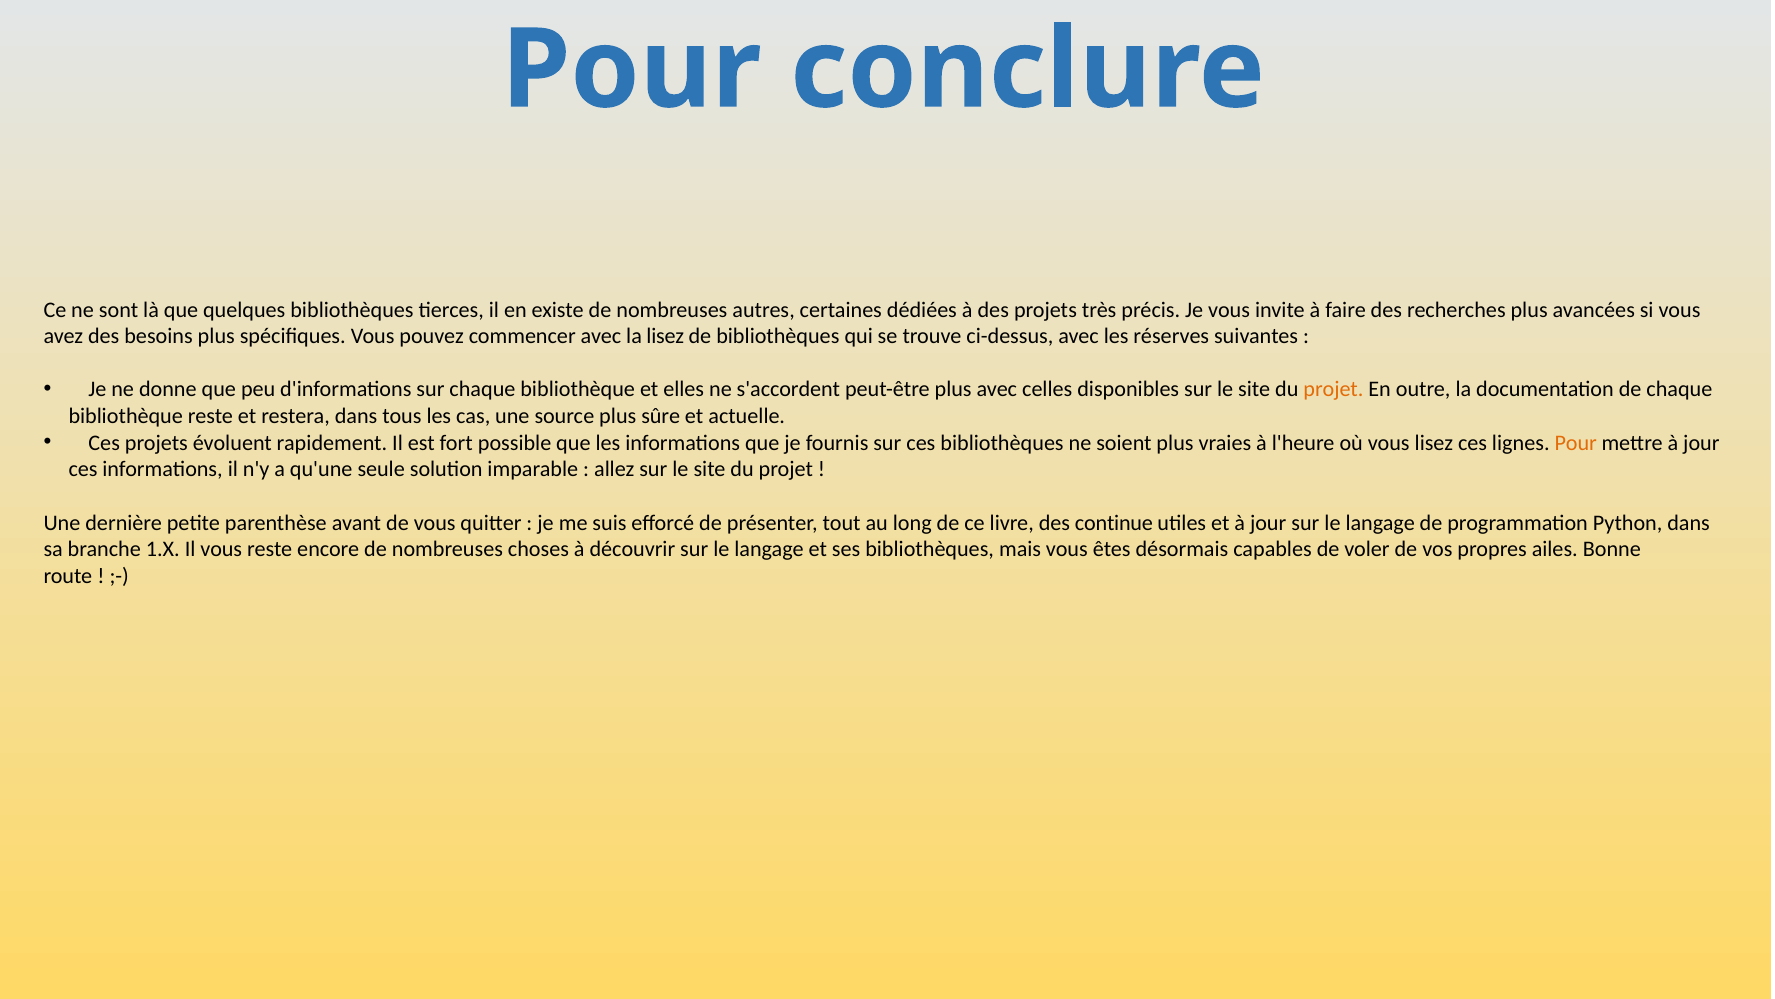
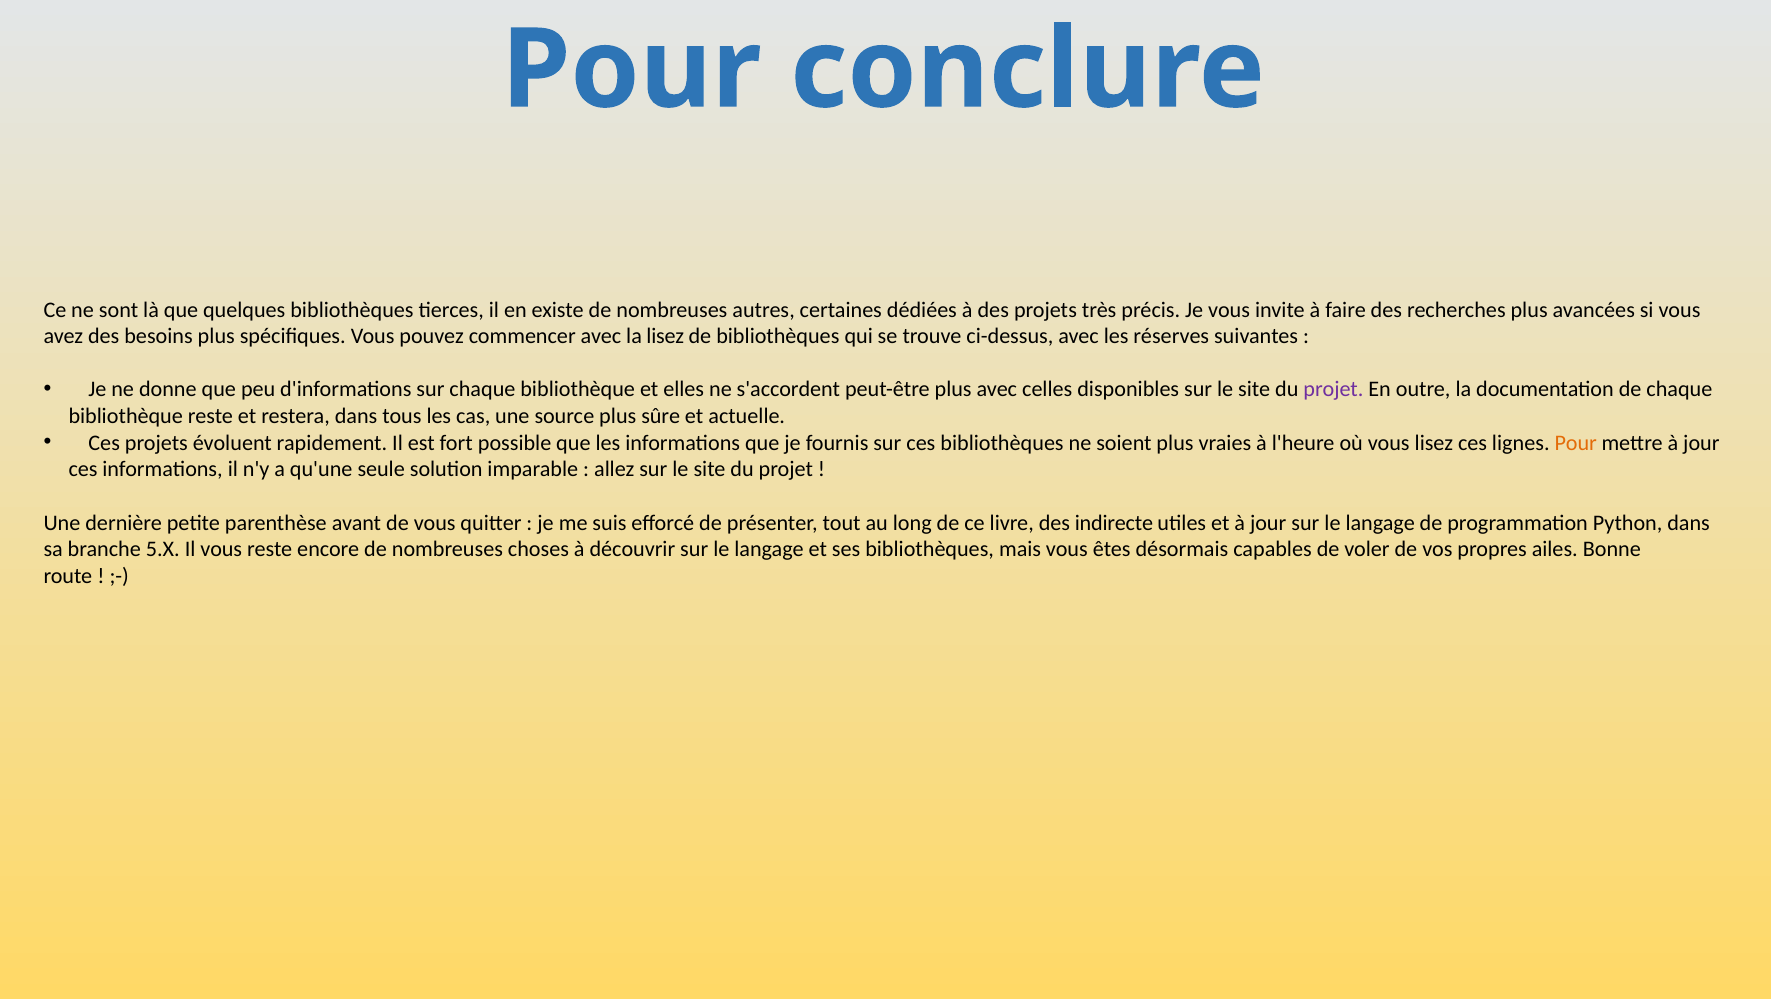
projet at (1333, 389) colour: orange -> purple
continue: continue -> indirecte
1.X: 1.X -> 5.X
